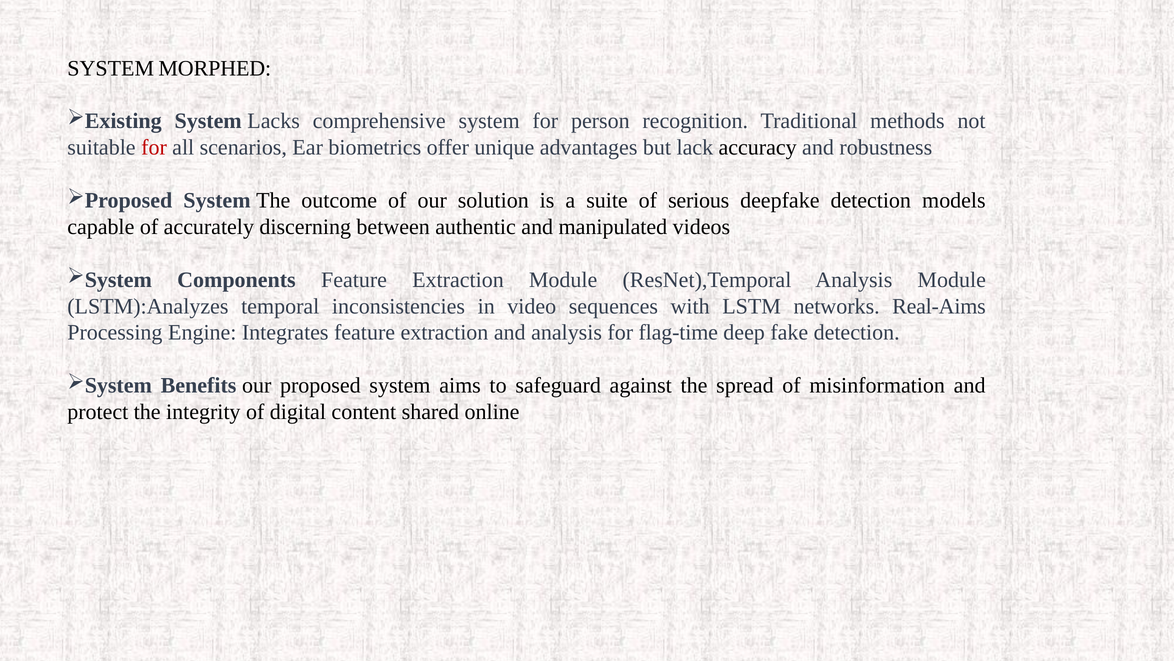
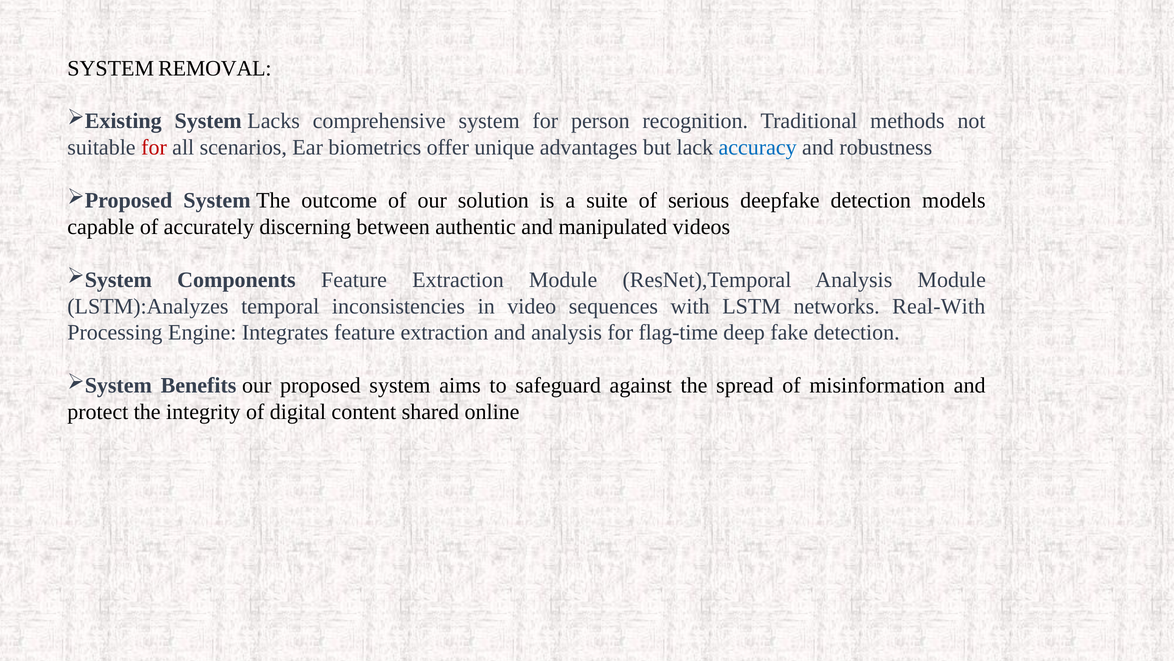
MORPHED: MORPHED -> REMOVAL
accuracy colour: black -> blue
Real-Aims: Real-Aims -> Real-With
